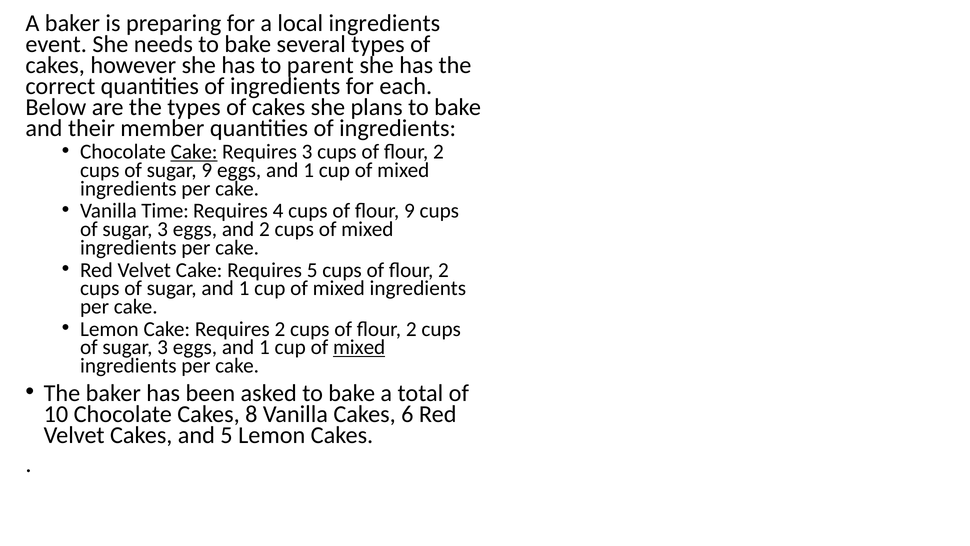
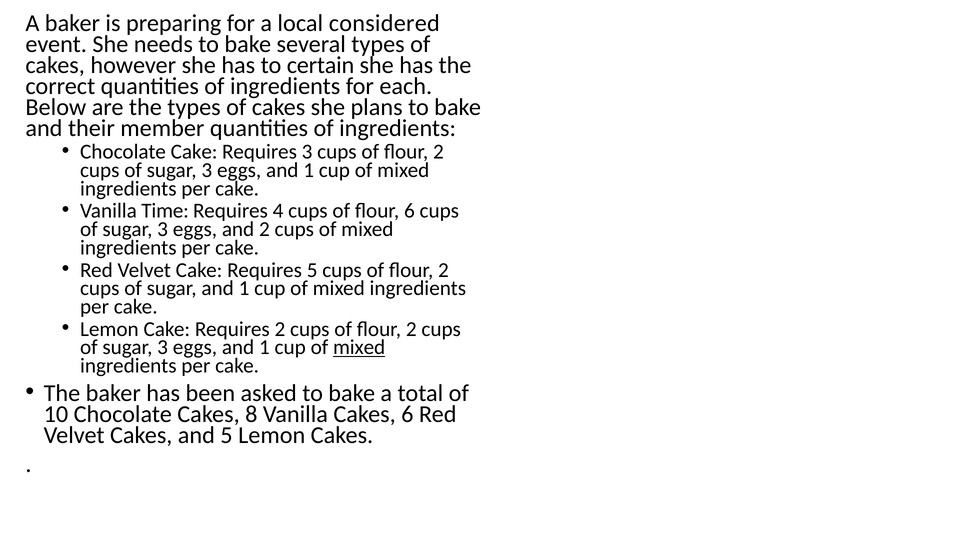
local ingredients: ingredients -> considered
parent: parent -> certain
Cake at (194, 152) underline: present -> none
9 at (207, 170): 9 -> 3
flour 9: 9 -> 6
